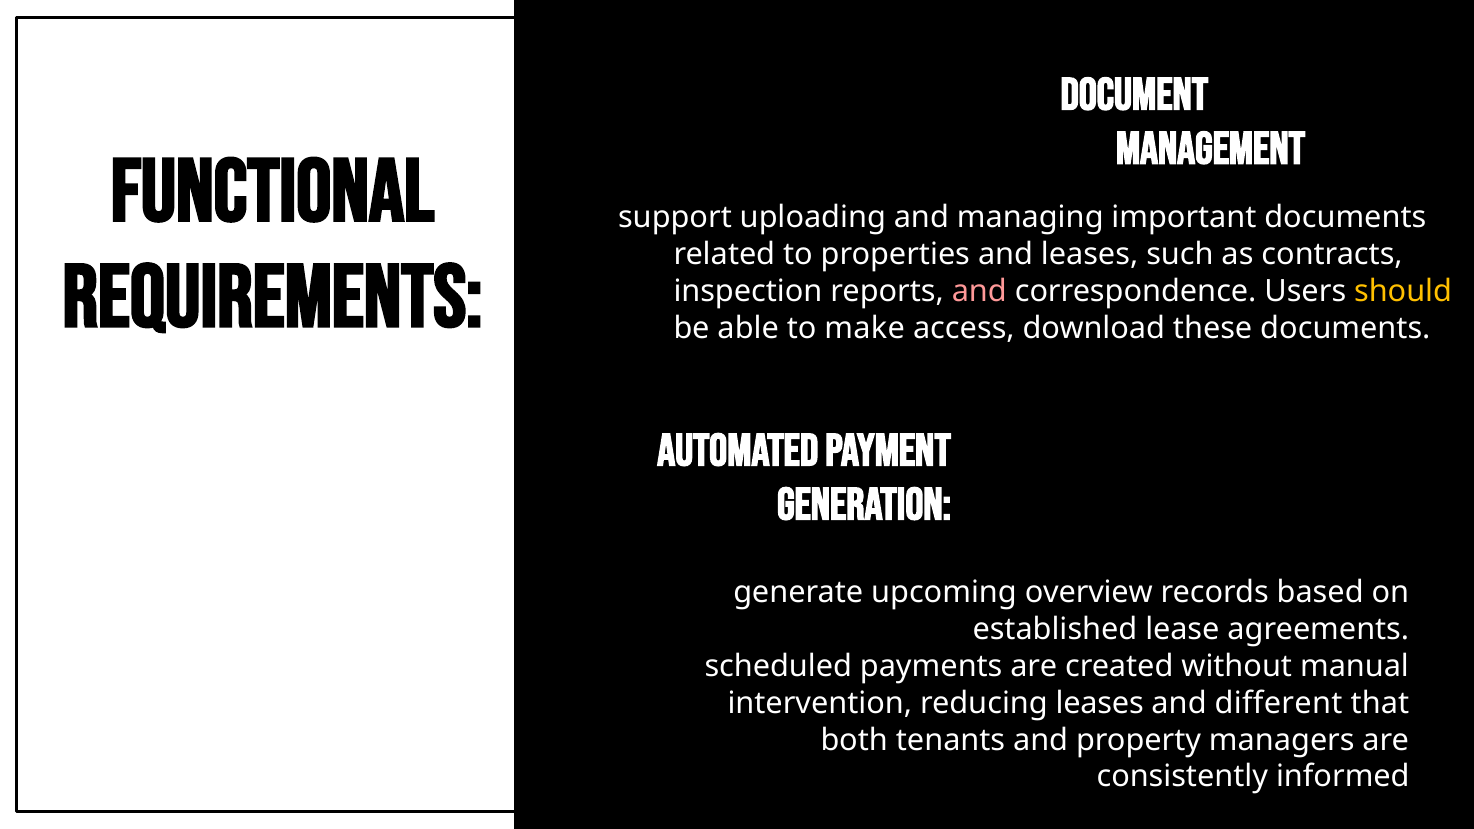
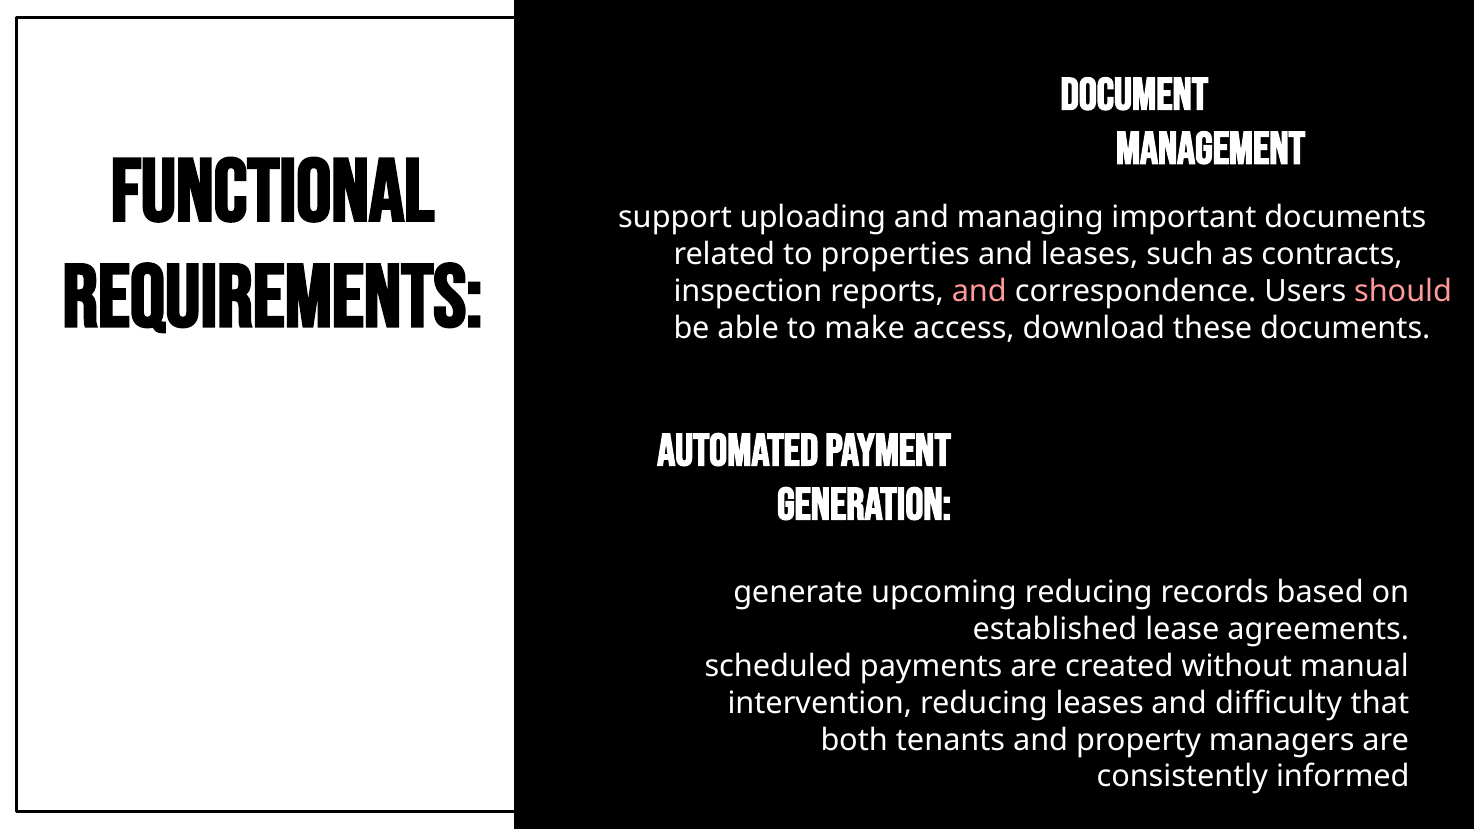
should colour: yellow -> pink
upcoming overview: overview -> reducing
different: different -> difficulty
